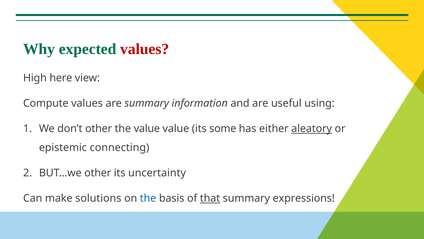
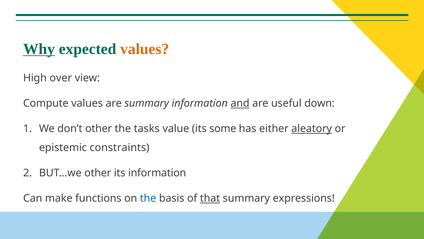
Why underline: none -> present
values at (145, 49) colour: red -> orange
here: here -> over
and underline: none -> present
using: using -> down
the value: value -> tasks
connecting: connecting -> constraints
its uncertainty: uncertainty -> information
solutions: solutions -> functions
